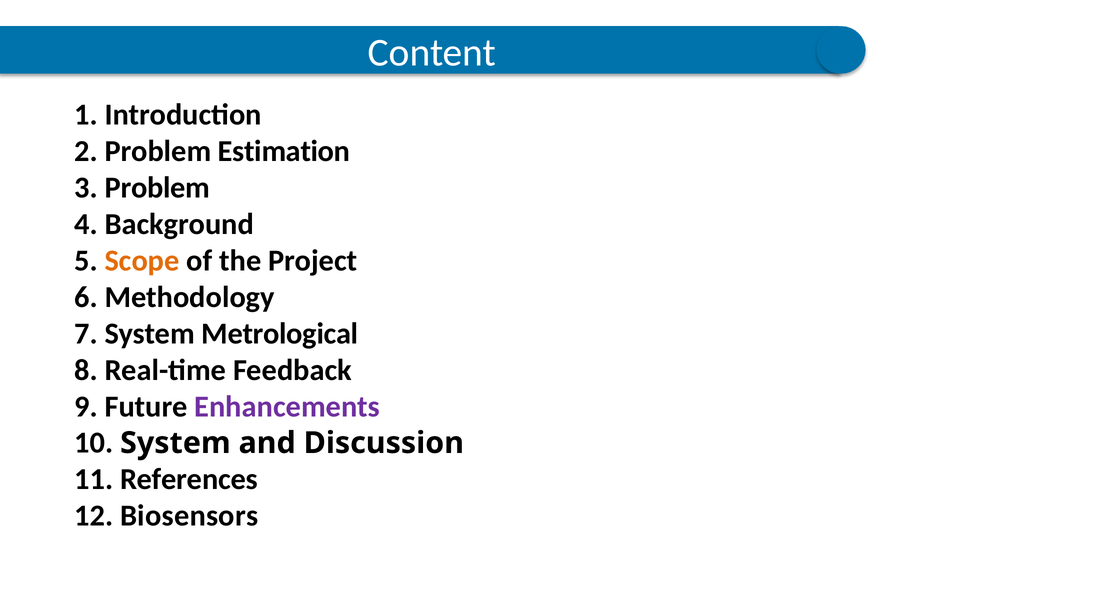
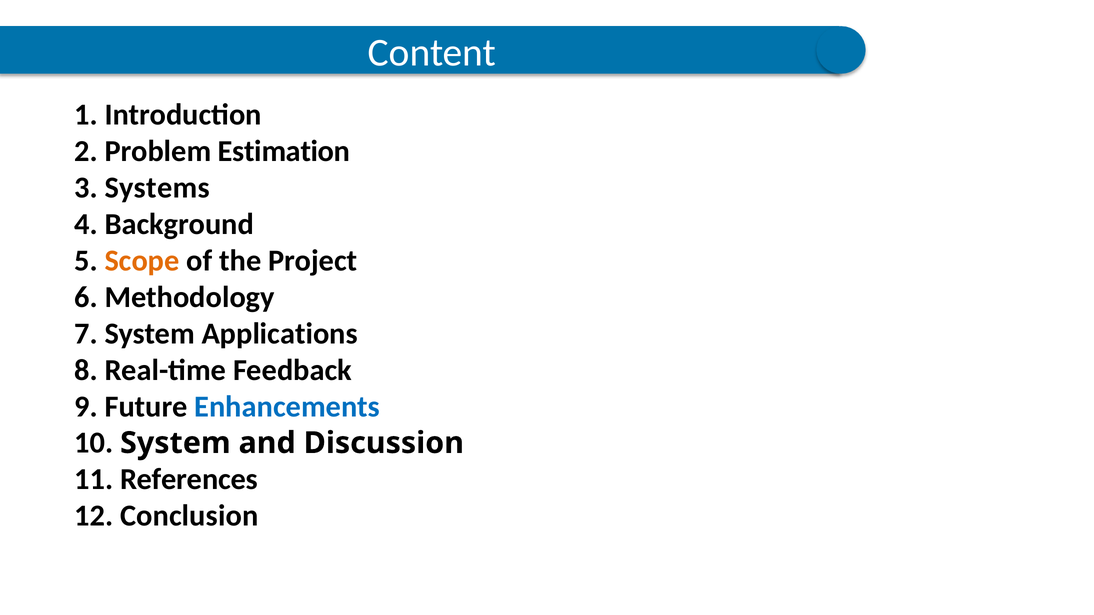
3 Problem: Problem -> Systems
Metrological: Metrological -> Applications
Enhancements colour: purple -> blue
Biosensors: Biosensors -> Conclusion
